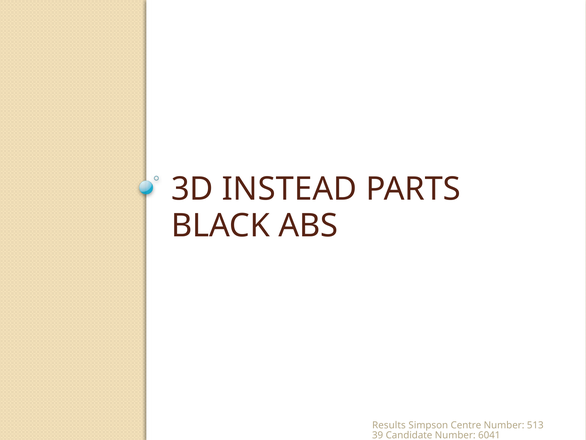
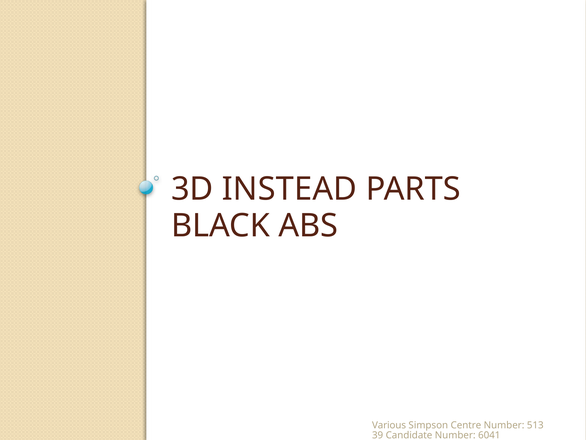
Results: Results -> Various
